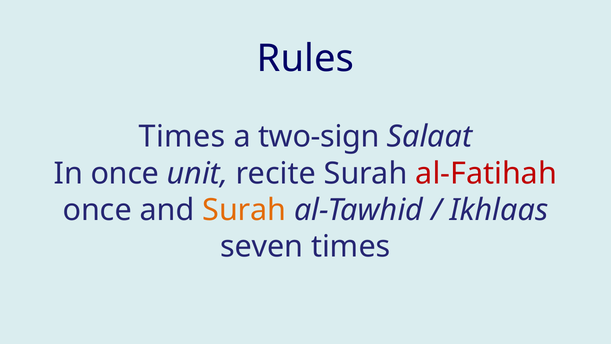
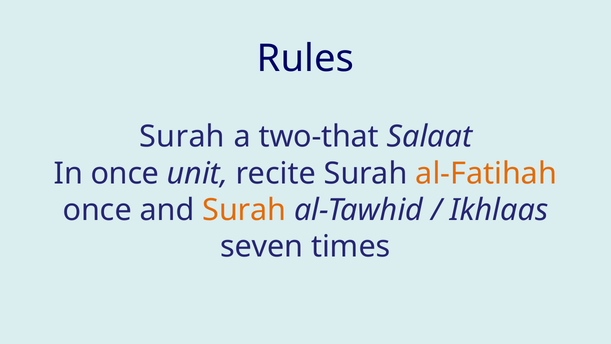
Times at (182, 137): Times -> Surah
two-sign: two-sign -> two-that
al-Fatihah colour: red -> orange
